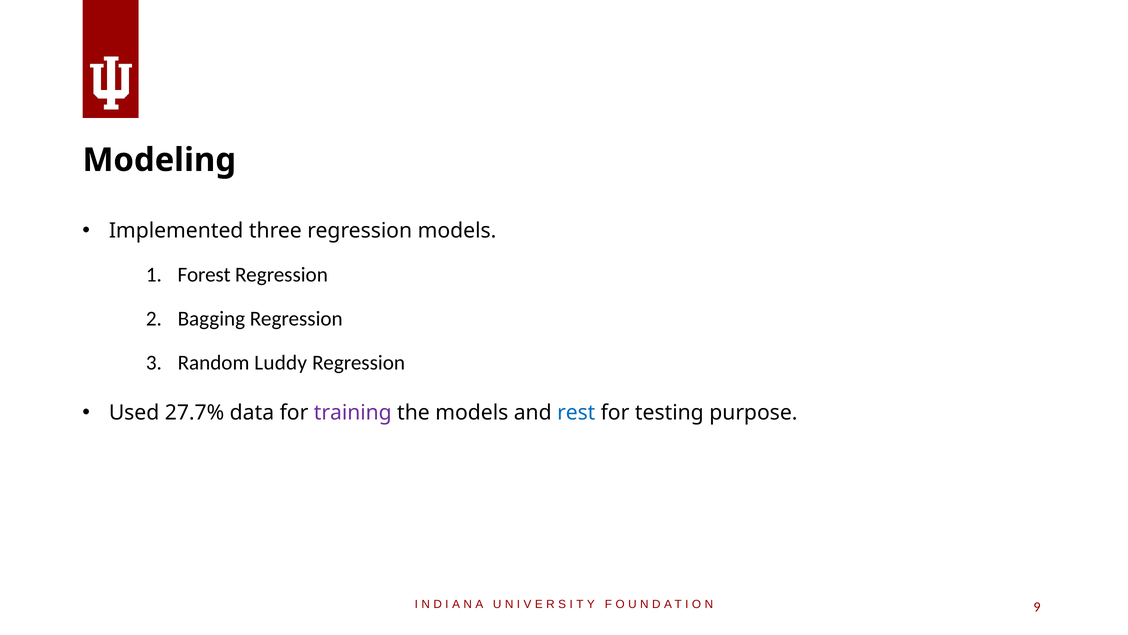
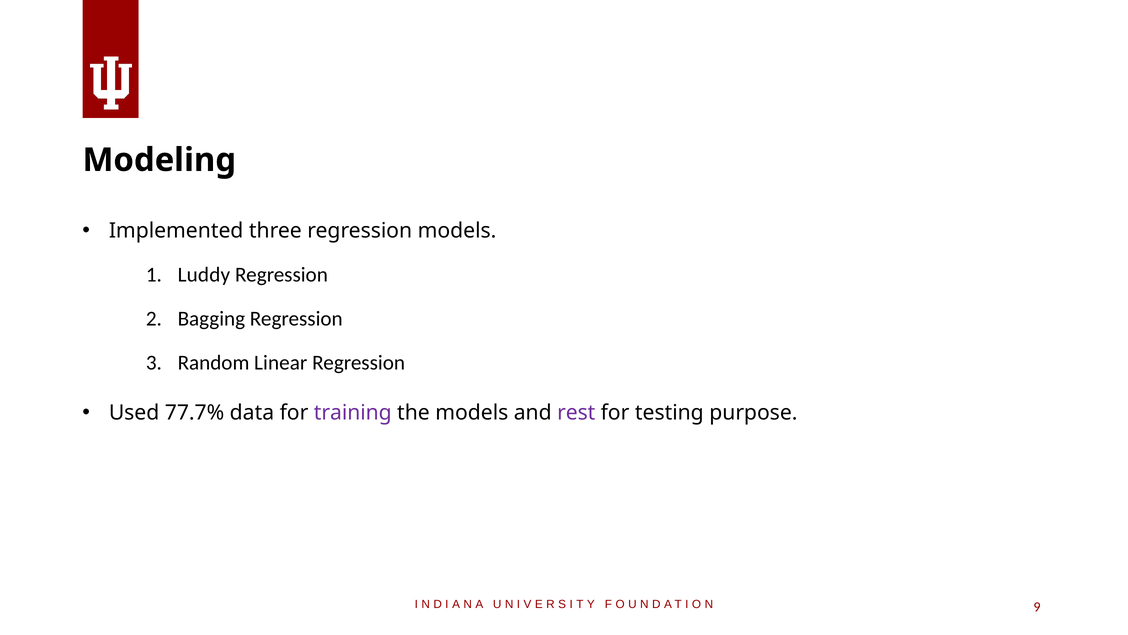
Forest: Forest -> Luddy
Luddy: Luddy -> Linear
27.7%: 27.7% -> 77.7%
rest colour: blue -> purple
